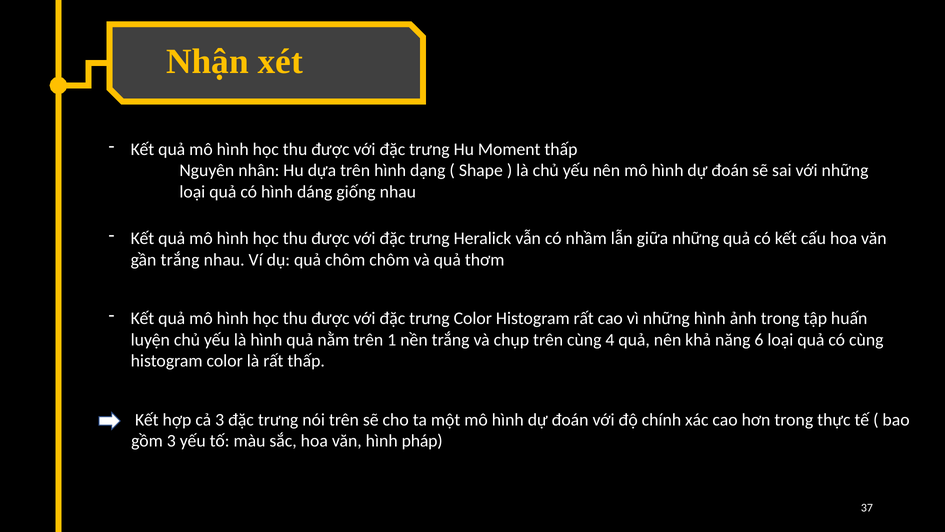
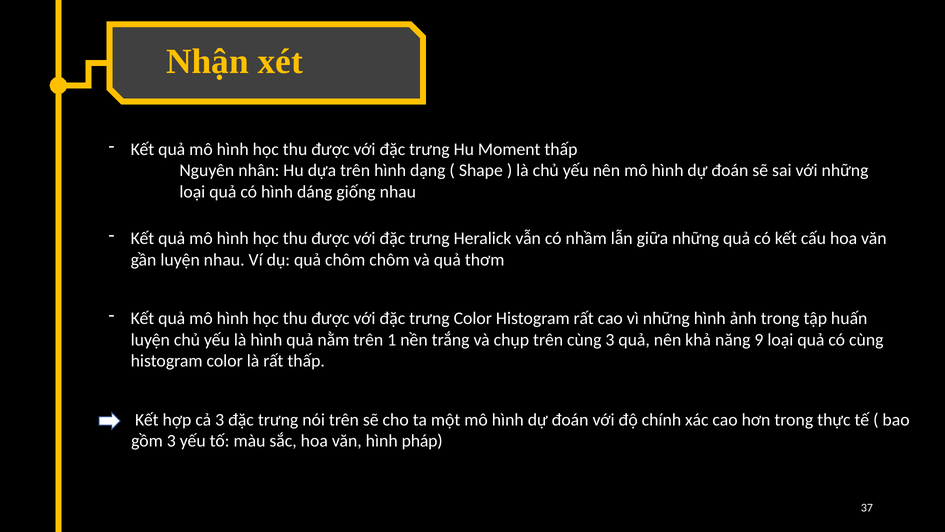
gần trắng: trắng -> luyện
cùng 4: 4 -> 3
6: 6 -> 9
